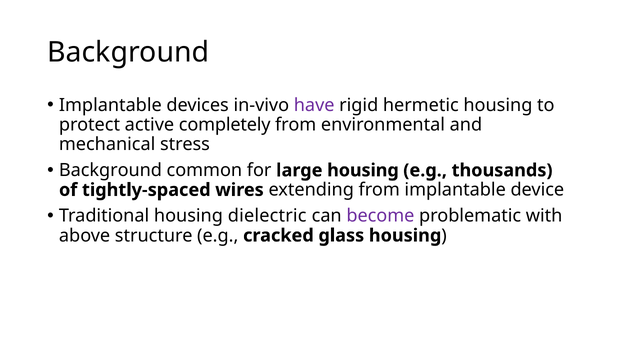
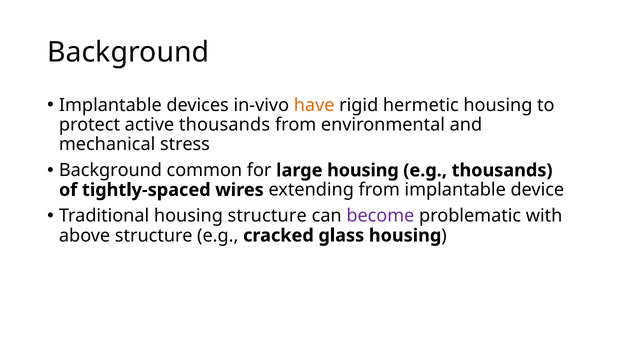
have colour: purple -> orange
active completely: completely -> thousands
housing dielectric: dielectric -> structure
